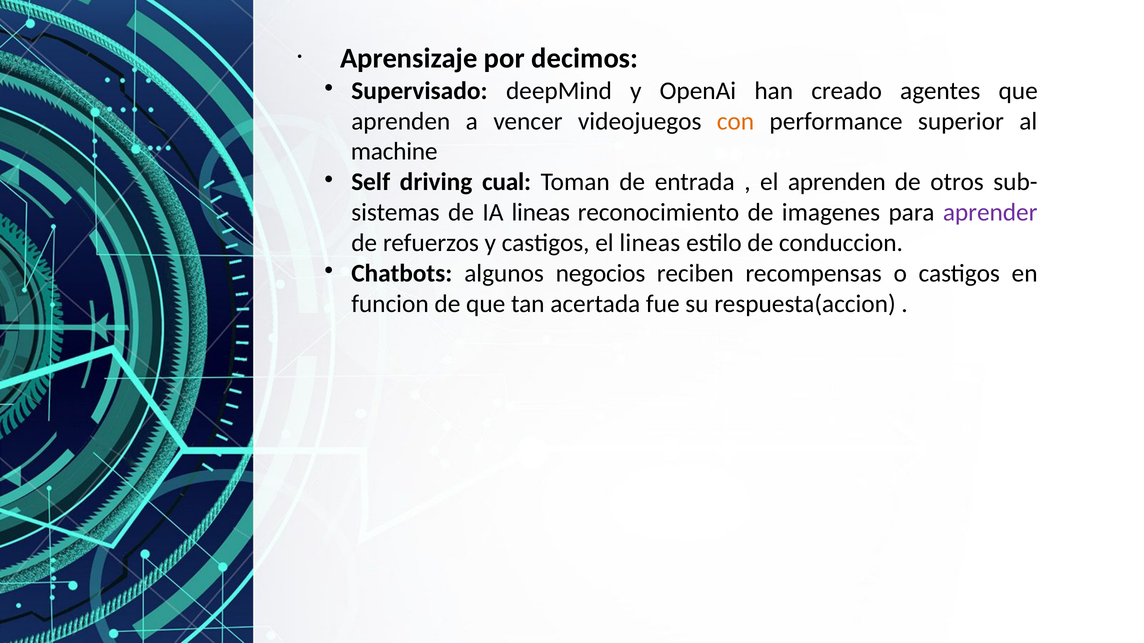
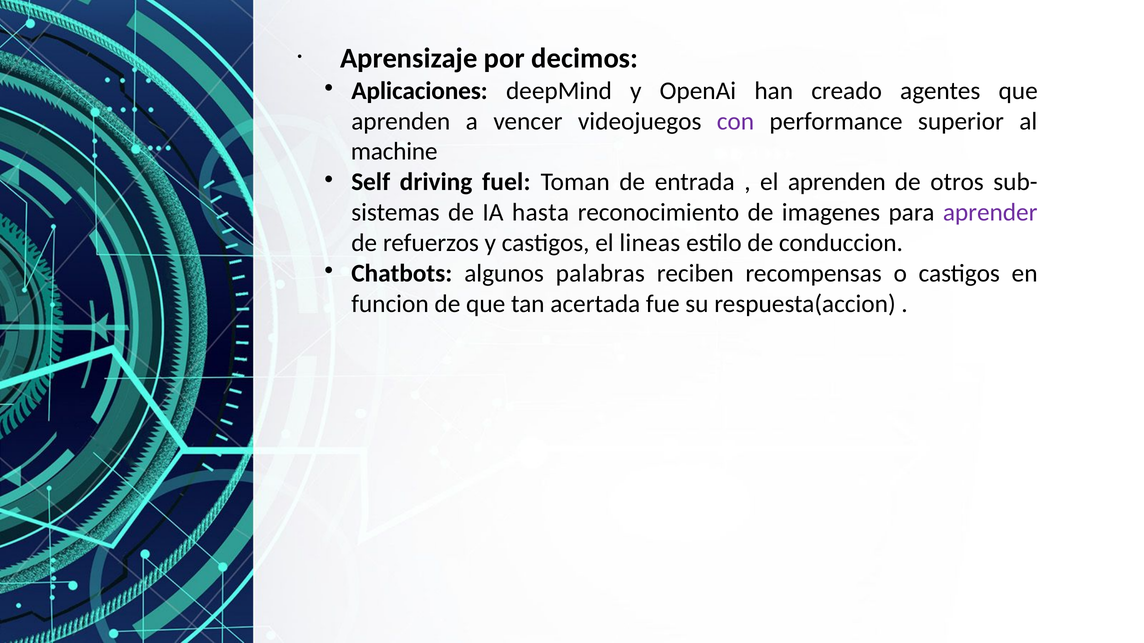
Supervisado: Supervisado -> Aplicaciones
con colour: orange -> purple
cual: cual -> fuel
IA lineas: lineas -> hasta
negocios: negocios -> palabras
